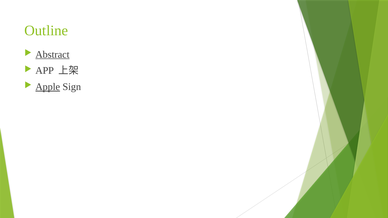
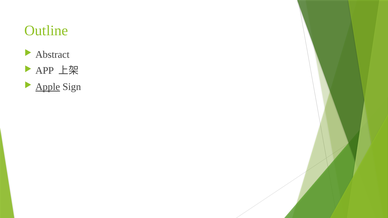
Abstract underline: present -> none
